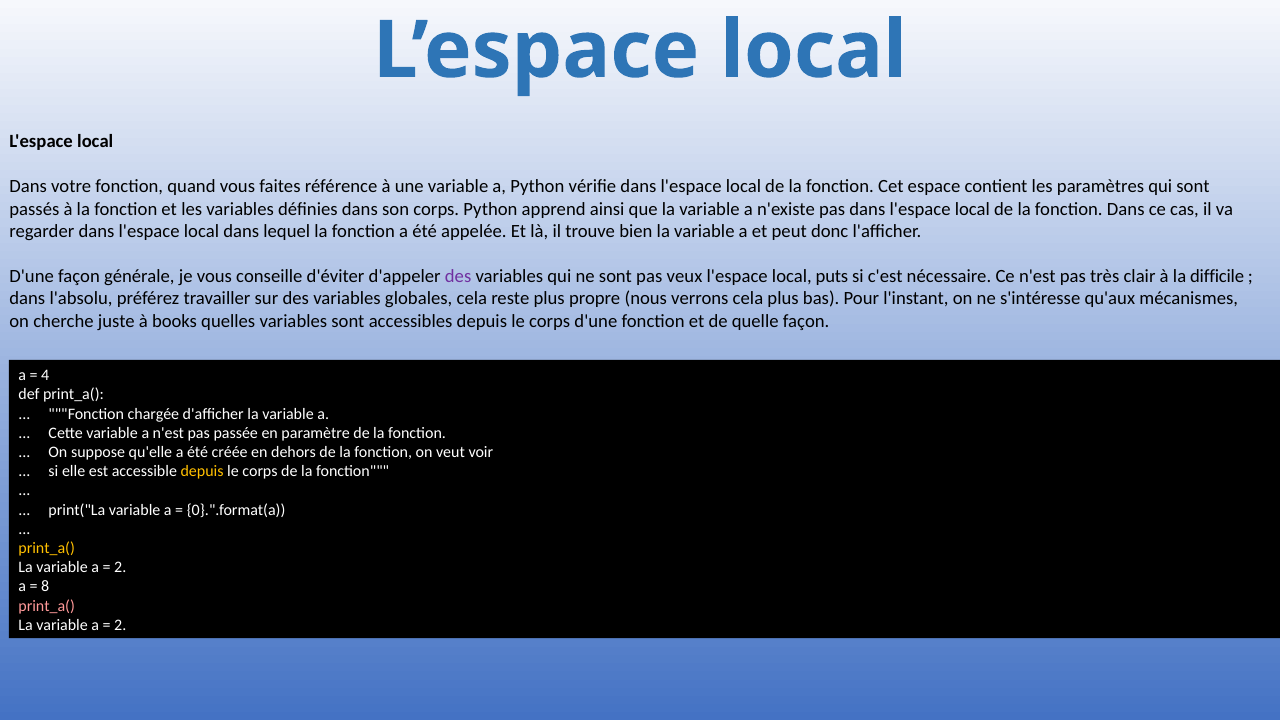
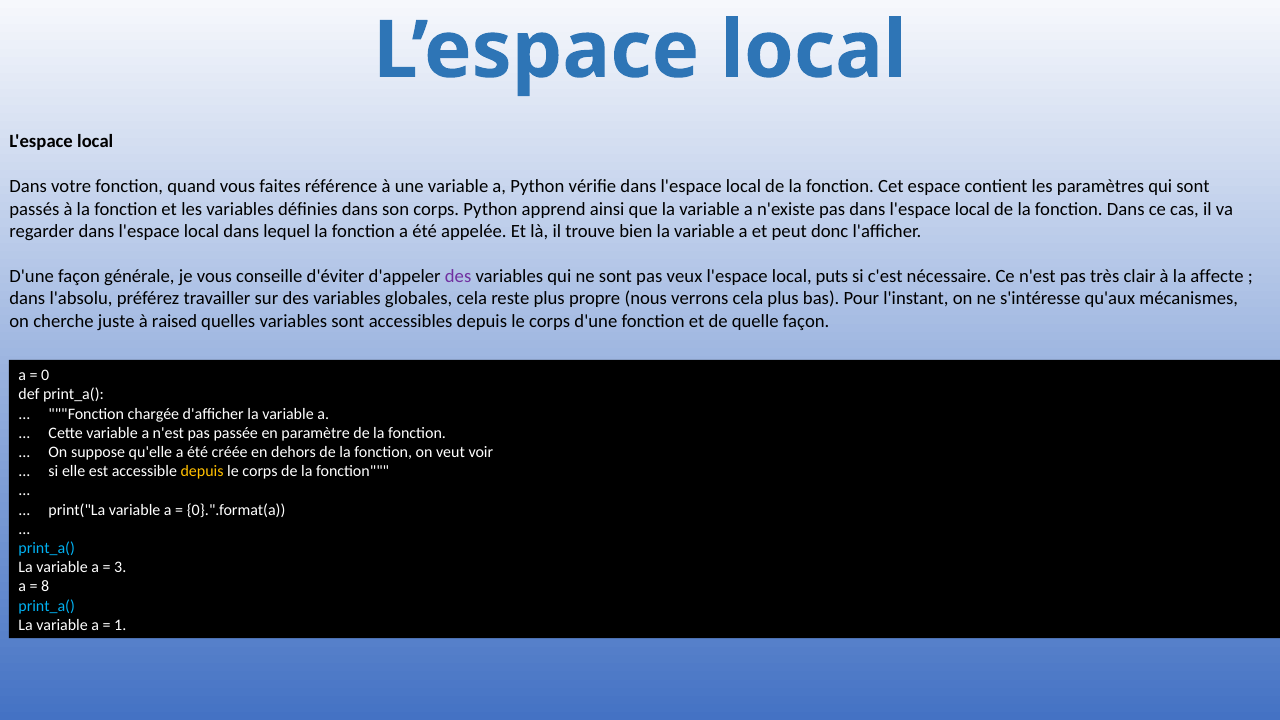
difficile: difficile -> affecte
books: books -> raised
4: 4 -> 0
print_a( at (47, 548) colour: yellow -> light blue
2 at (120, 567): 2 -> 3
print_a( at (47, 606) colour: pink -> light blue
2 at (120, 625): 2 -> 1
